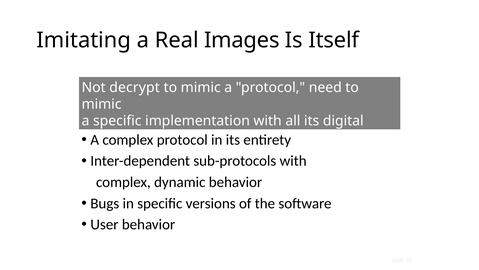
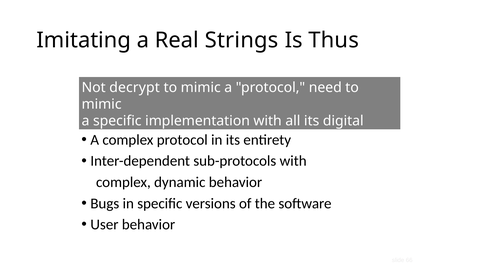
Images: Images -> Strings
Itself: Itself -> Thus
